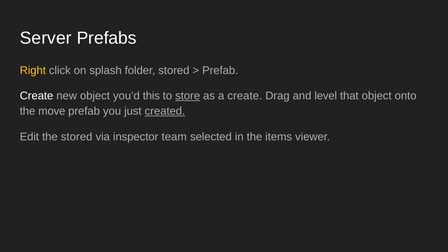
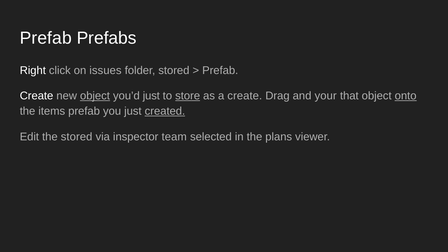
Server at (46, 38): Server -> Prefab
Right colour: yellow -> white
splash: splash -> issues
object at (95, 96) underline: none -> present
you’d this: this -> just
level: level -> your
onto underline: none -> present
move: move -> items
items: items -> plans
